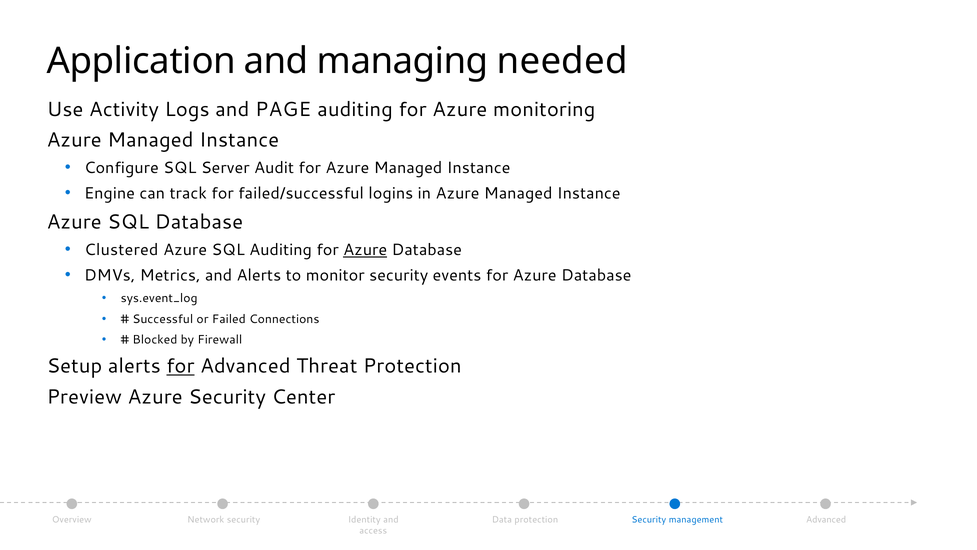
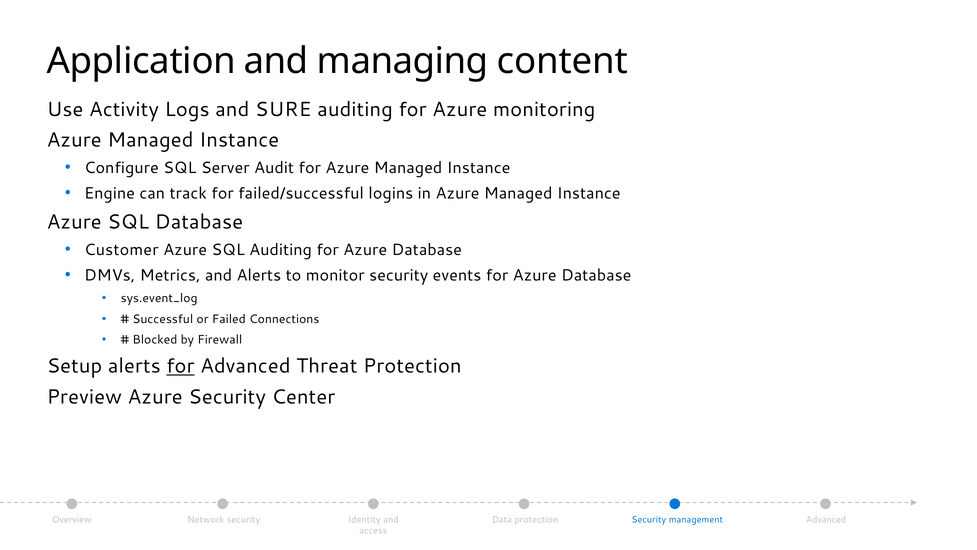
needed: needed -> content
PAGE: PAGE -> SURE
Clustered: Clustered -> Customer
Azure at (365, 250) underline: present -> none
